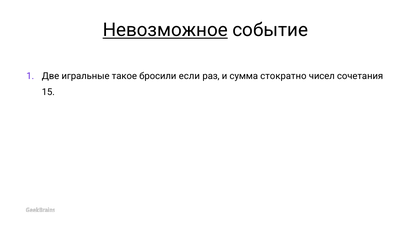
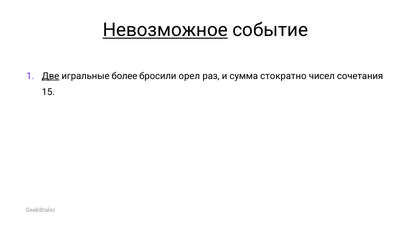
Две underline: none -> present
такое: такое -> более
если: если -> орел
